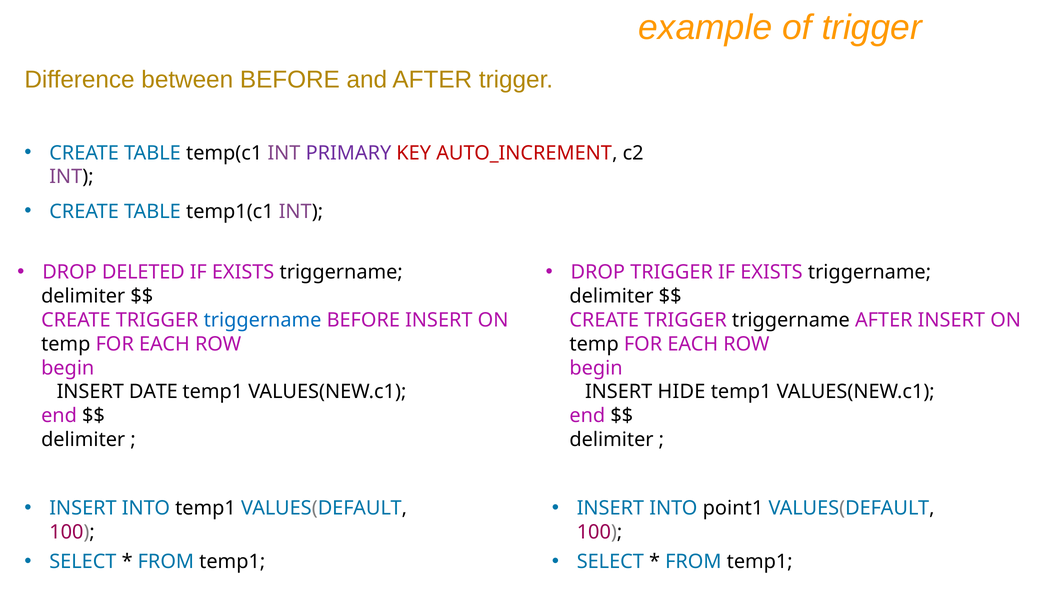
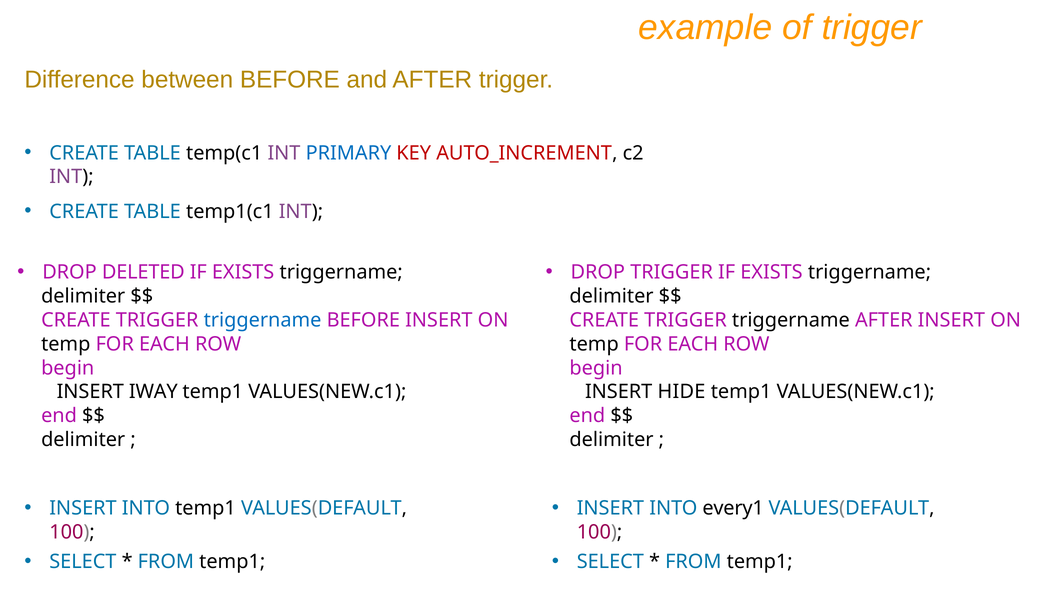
PRIMARY colour: purple -> blue
DATE: DATE -> IWAY
point1: point1 -> every1
